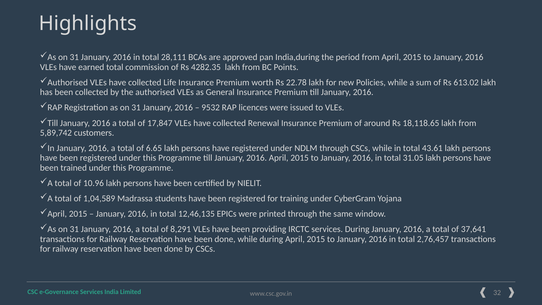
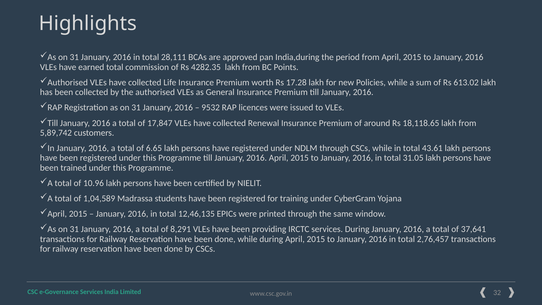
22.78: 22.78 -> 17.28
